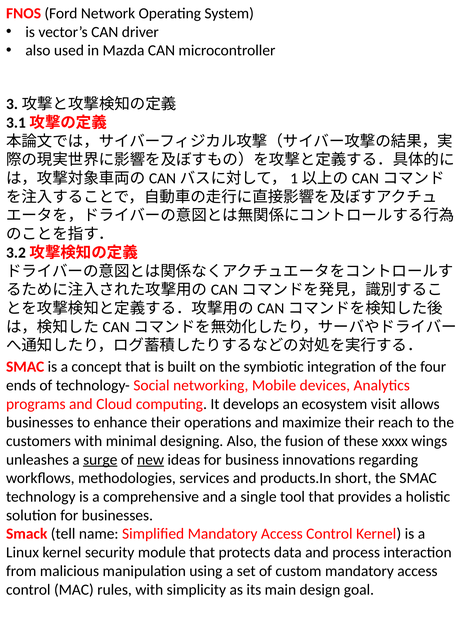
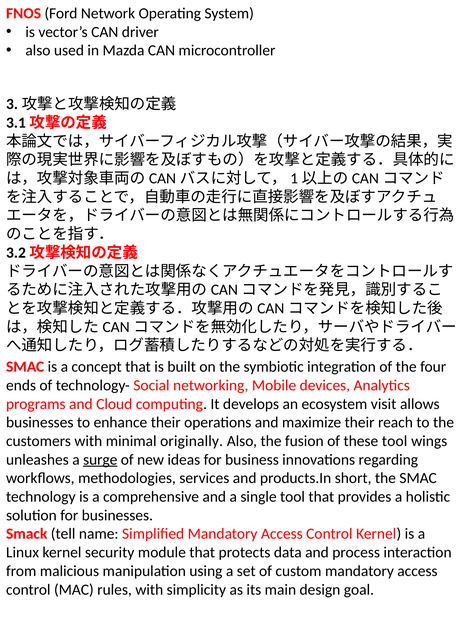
designing: designing -> originally
these xxxx: xxxx -> tool
new underline: present -> none
